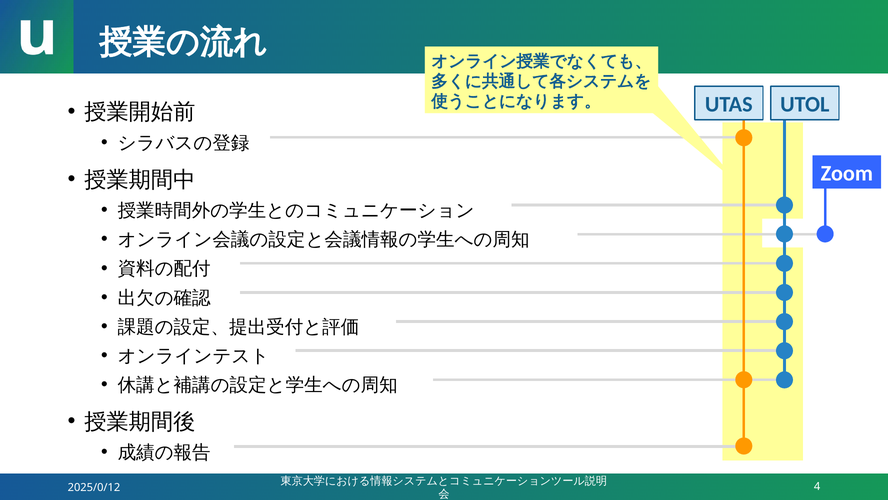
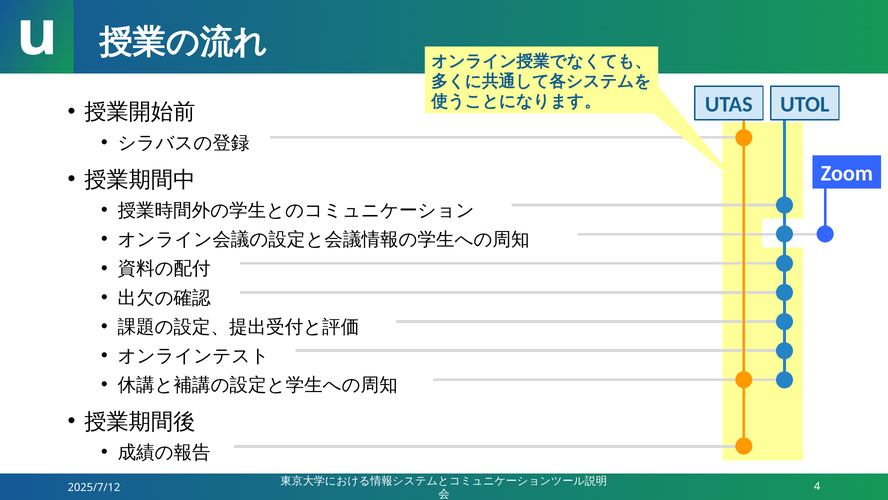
2025/0/12: 2025/0/12 -> 2025/7/12
